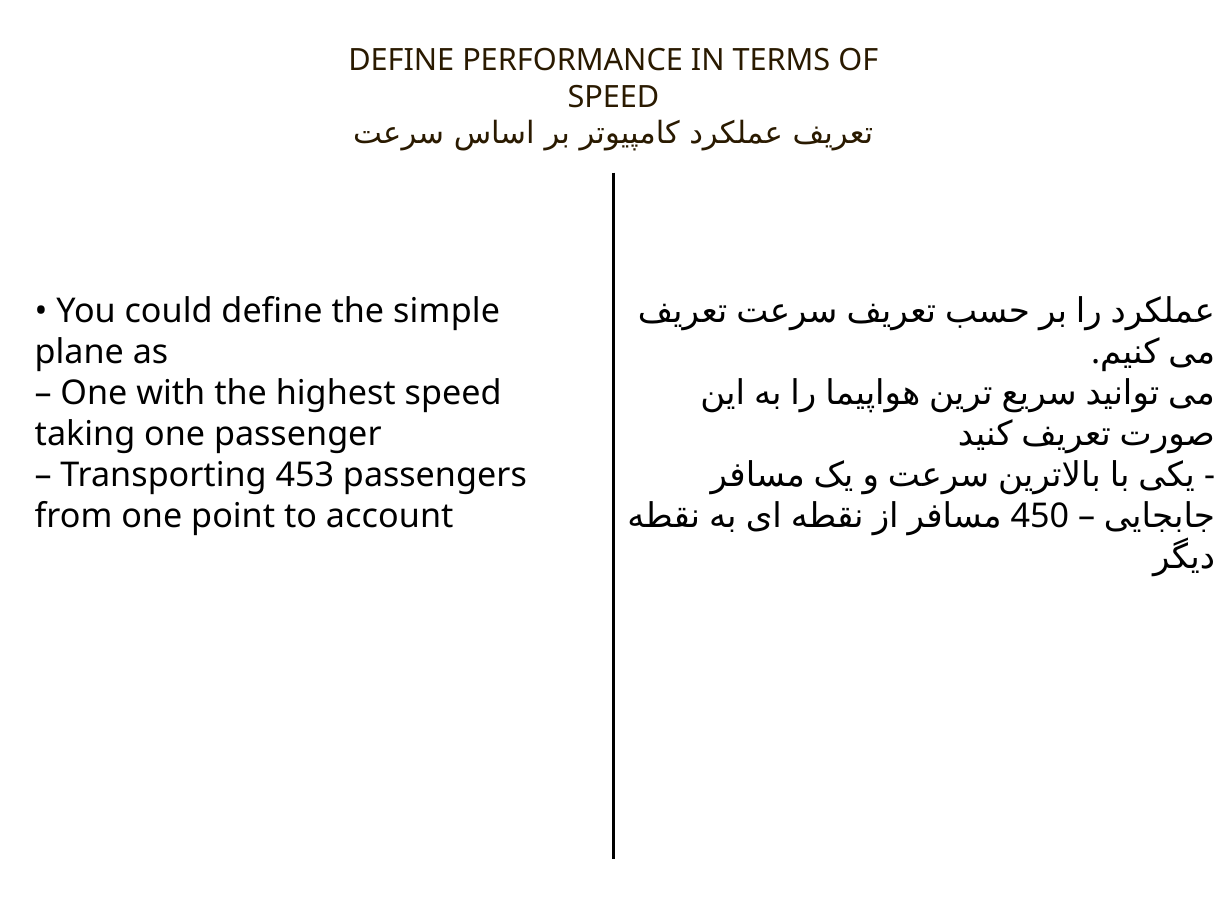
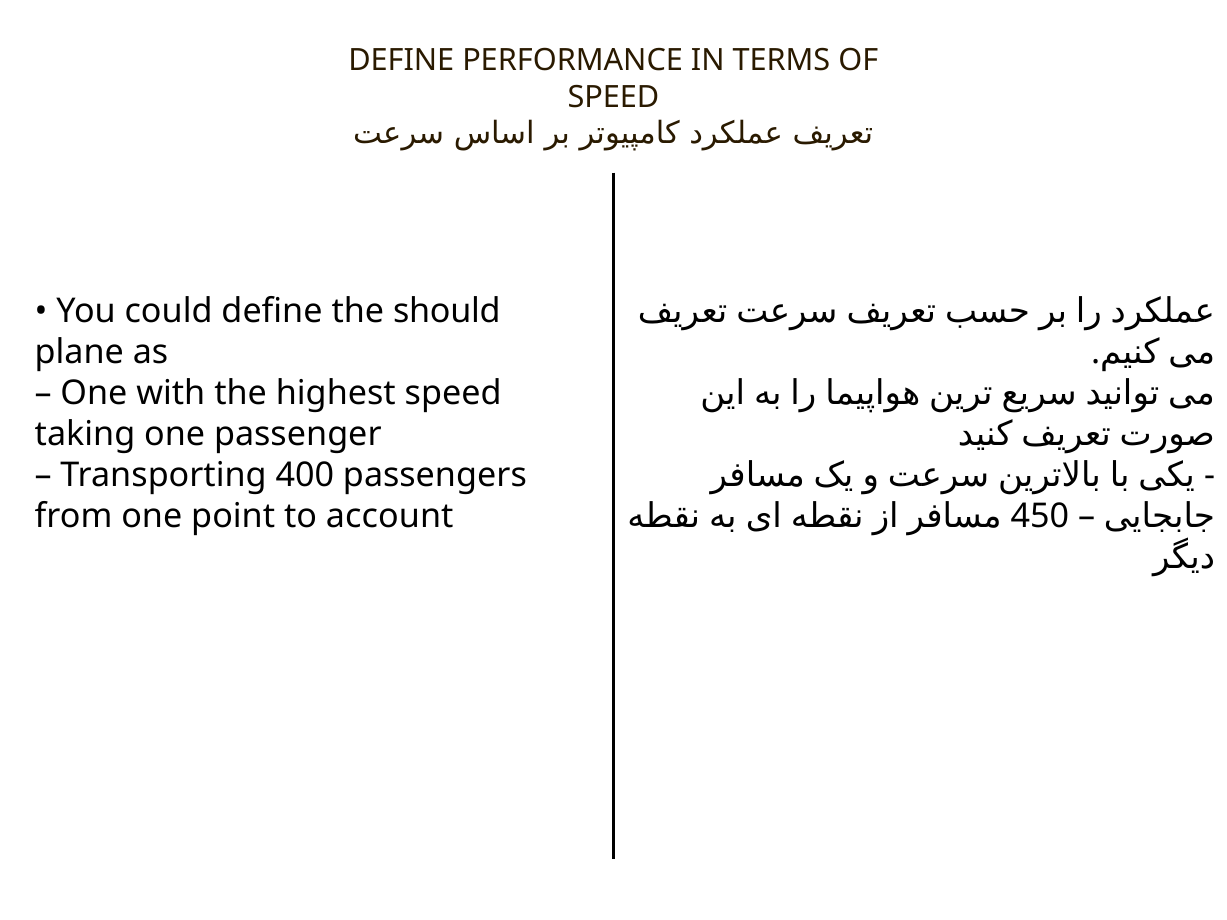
simple: simple -> should
453: 453 -> 400
